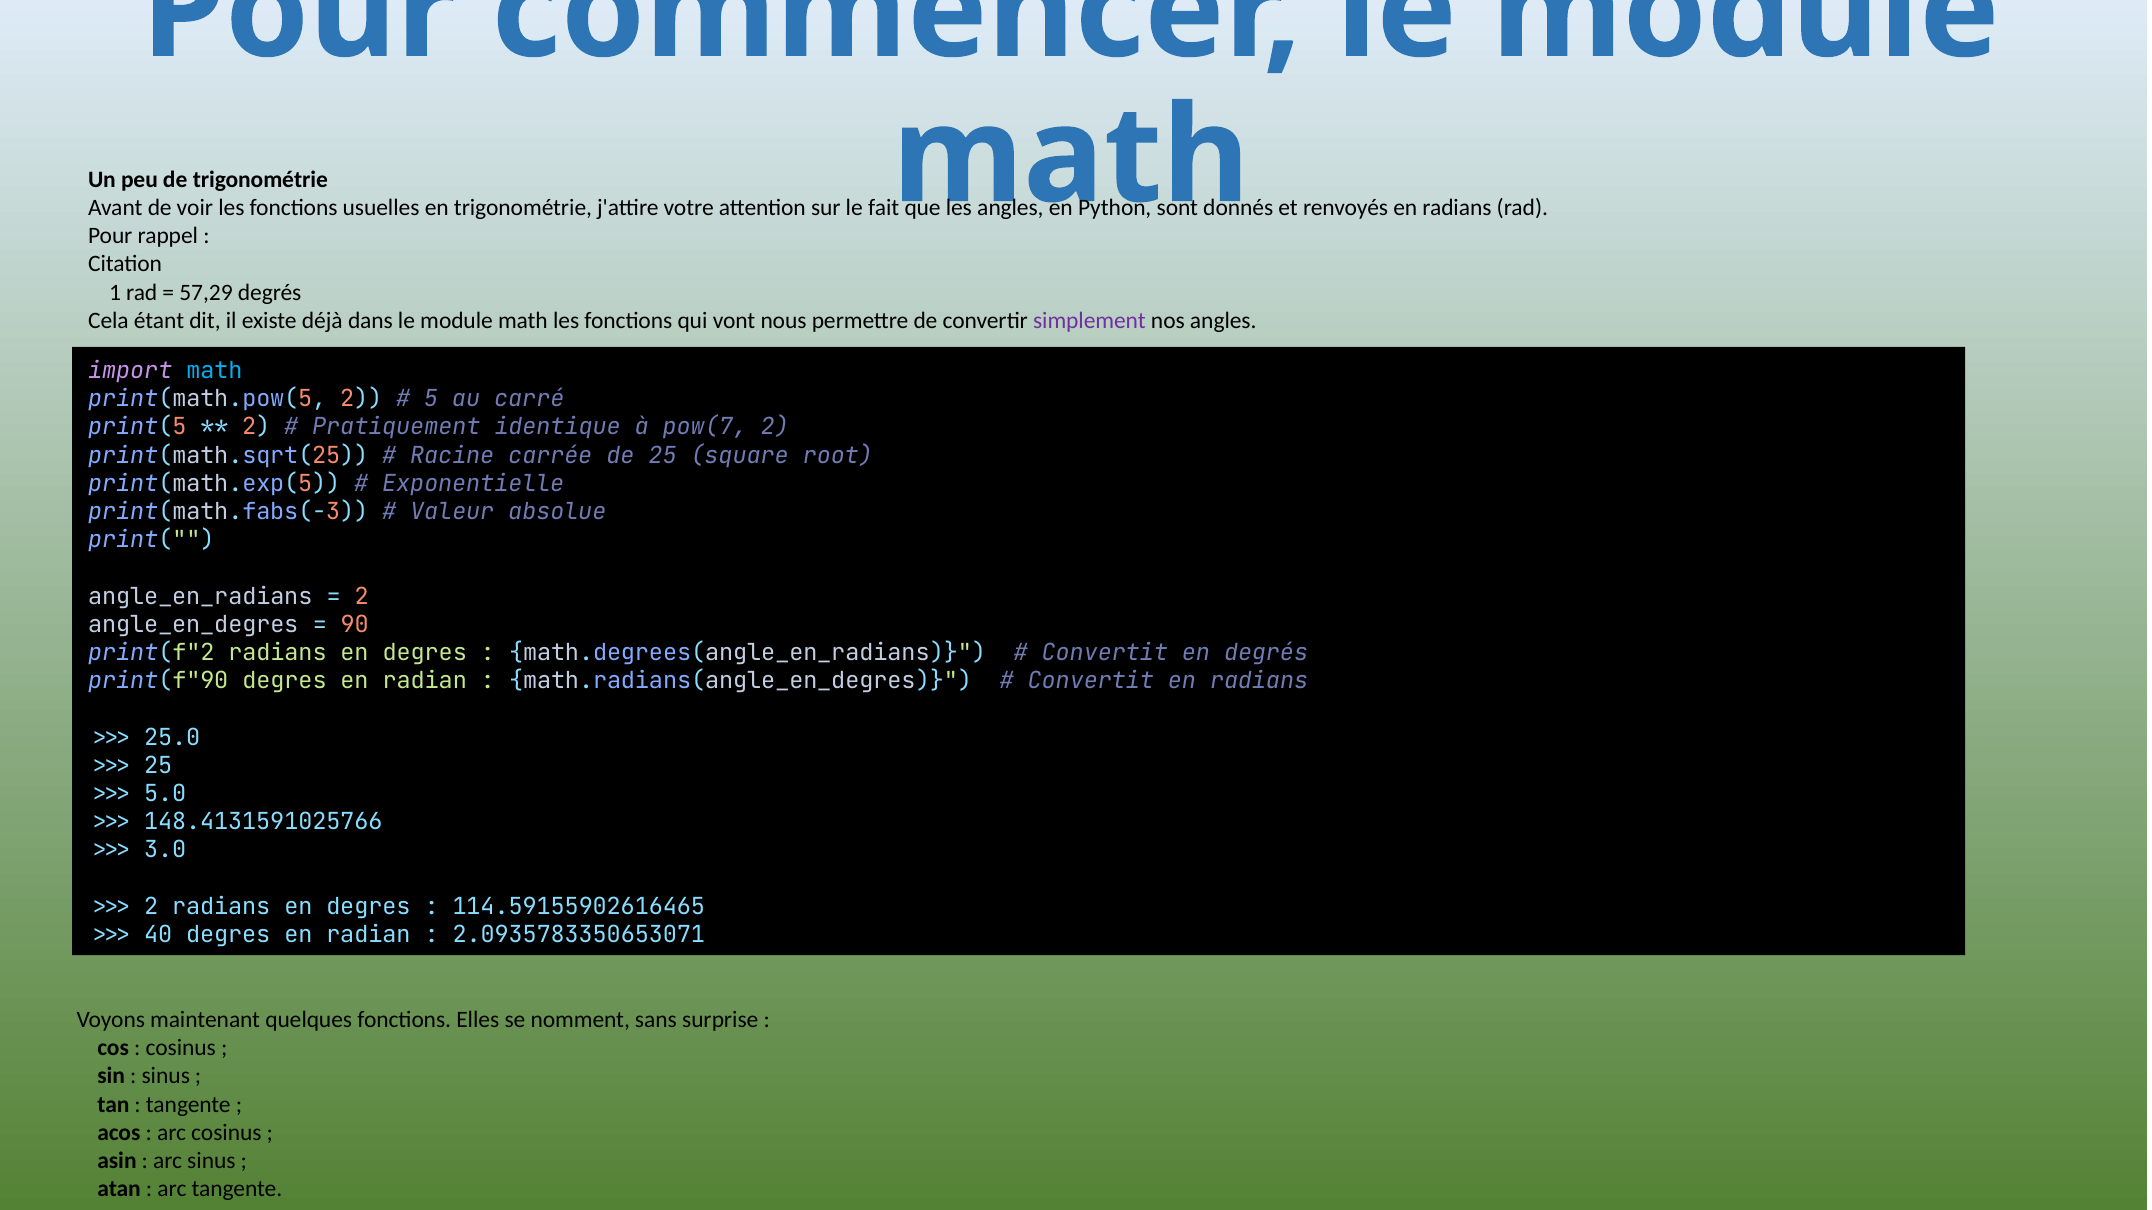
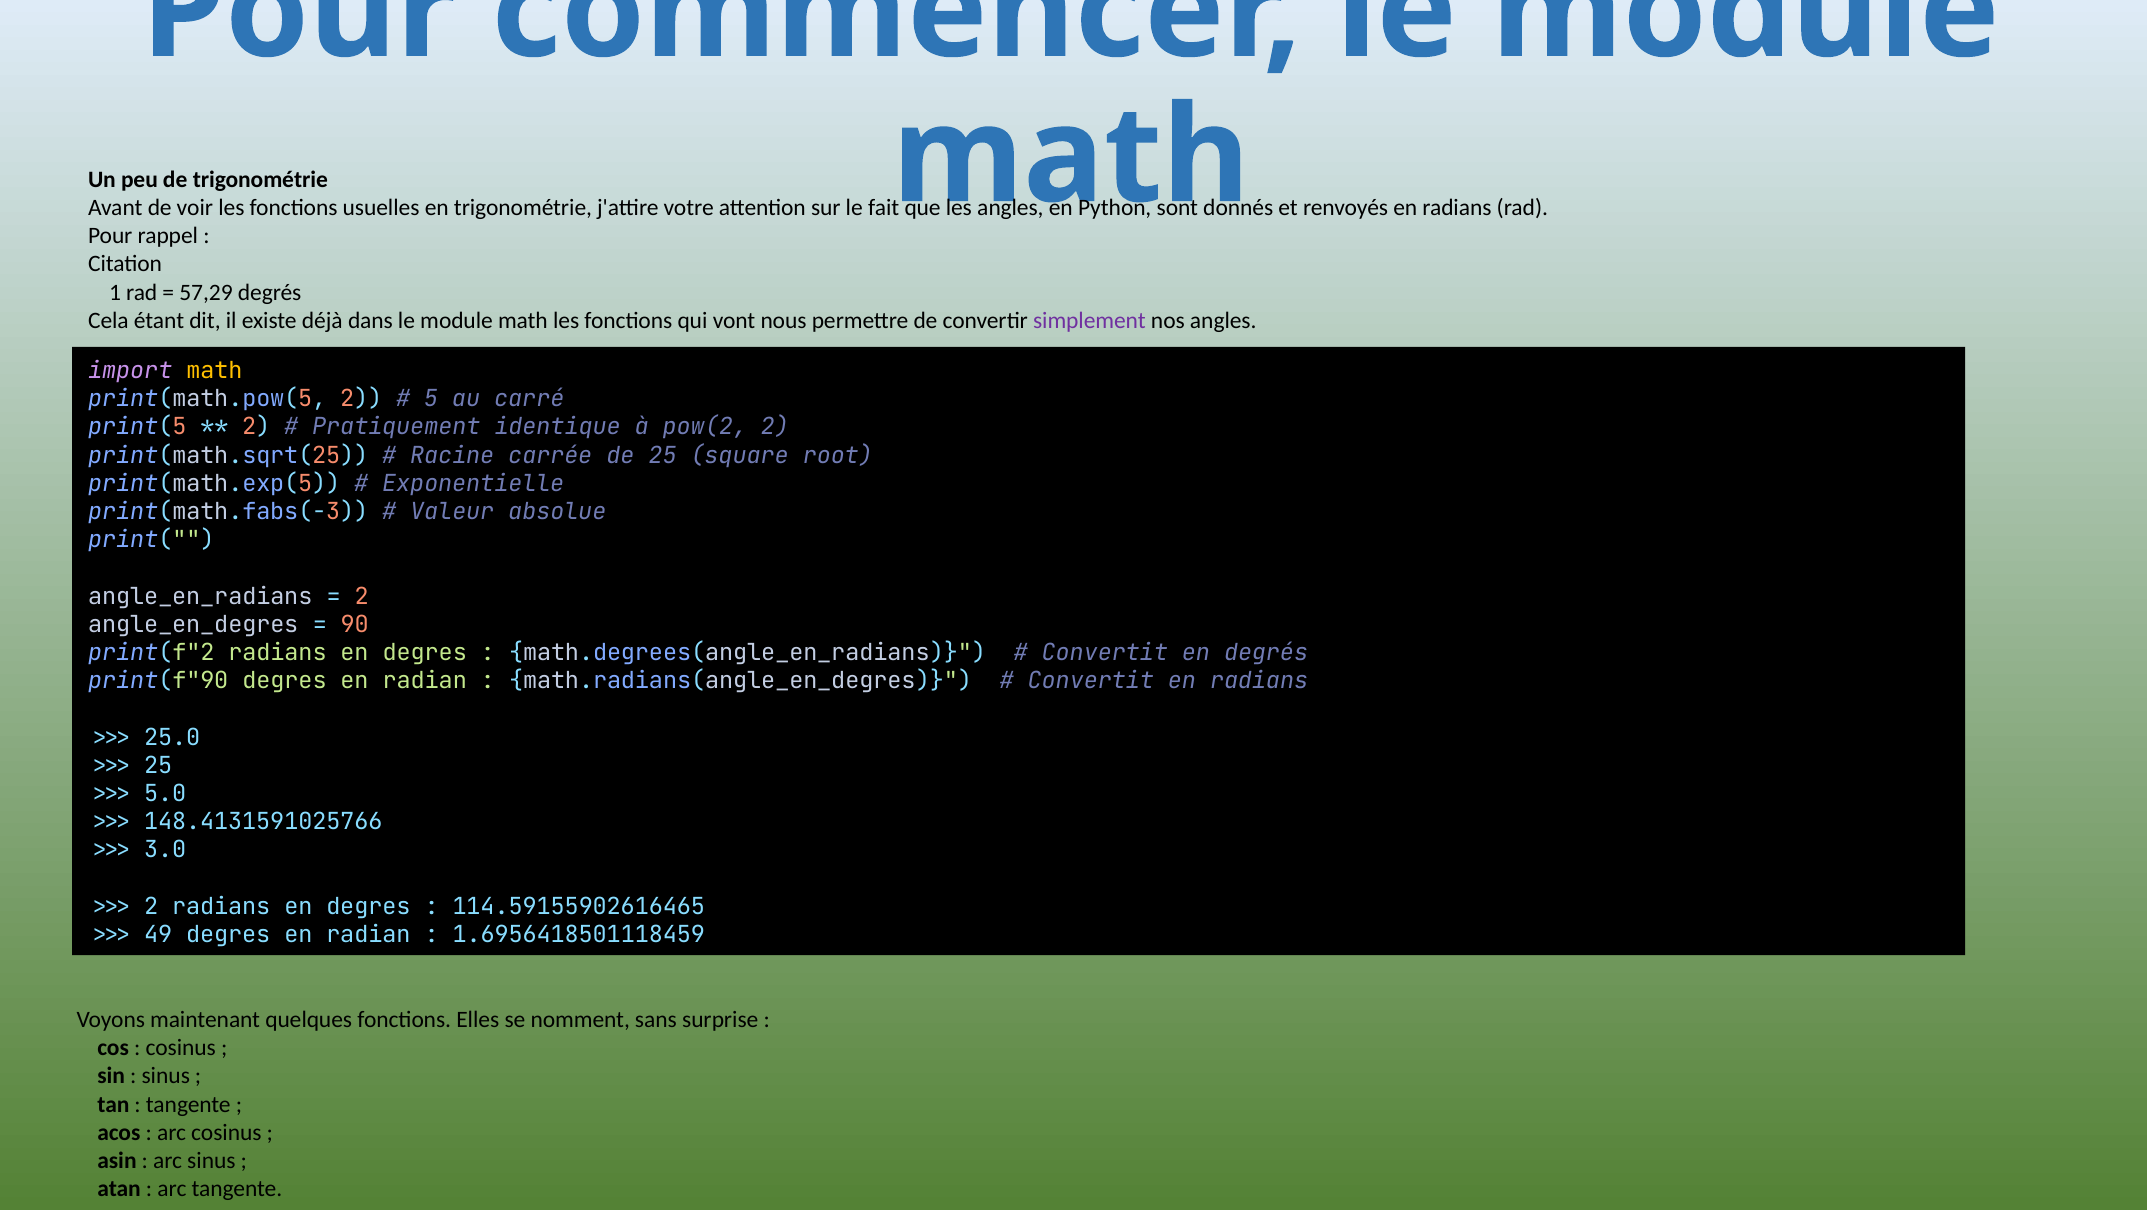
math at (214, 371) colour: light blue -> yellow
pow(7: pow(7 -> pow(2
40: 40 -> 49
2.0935783350653071: 2.0935783350653071 -> 1.6956418501118459
